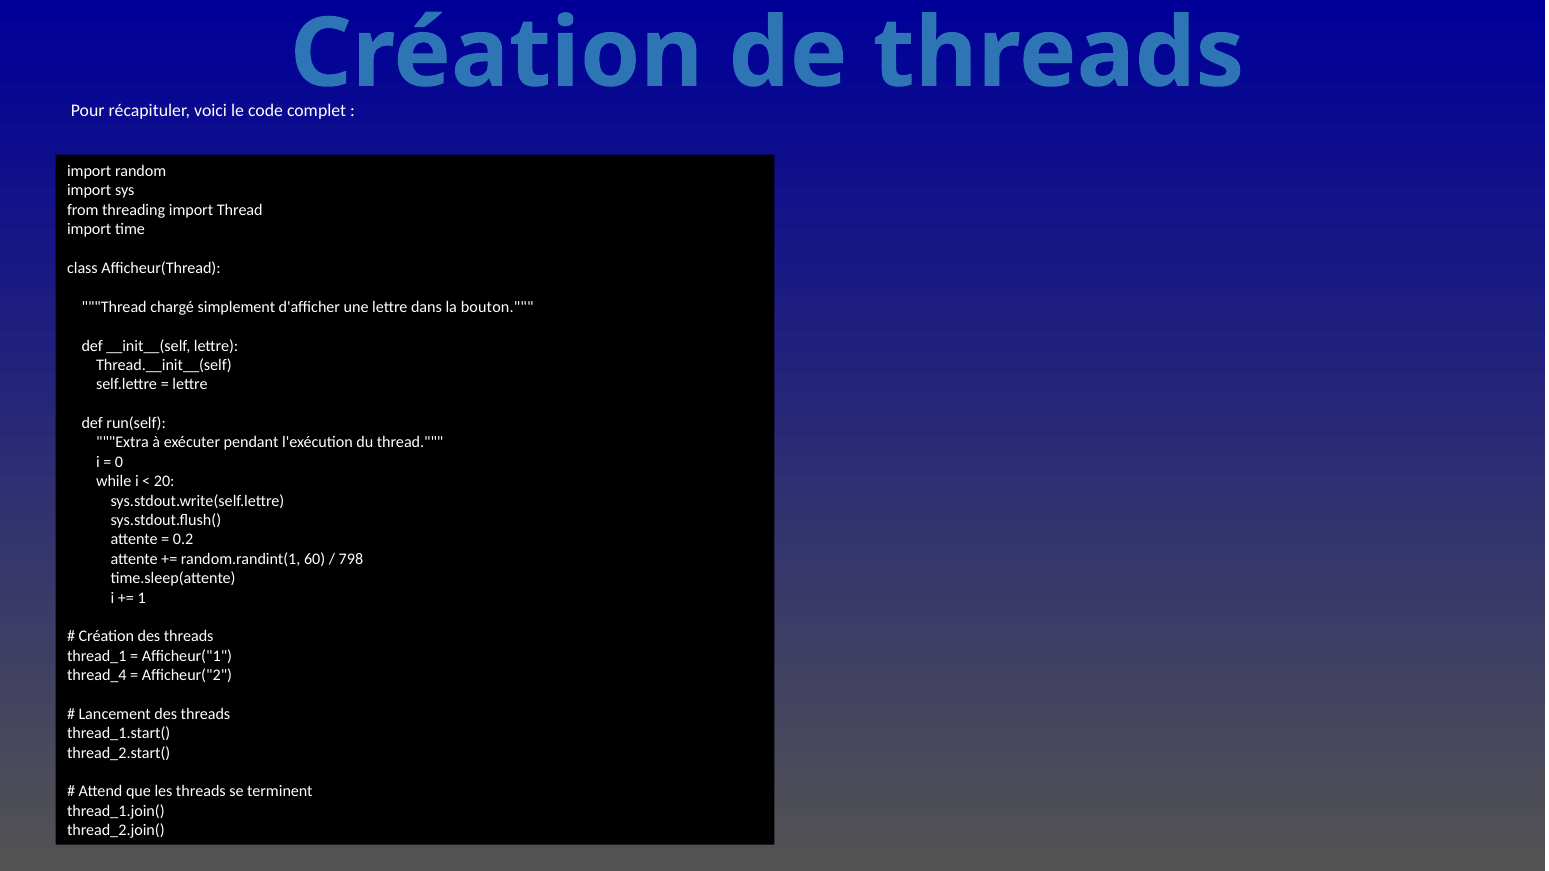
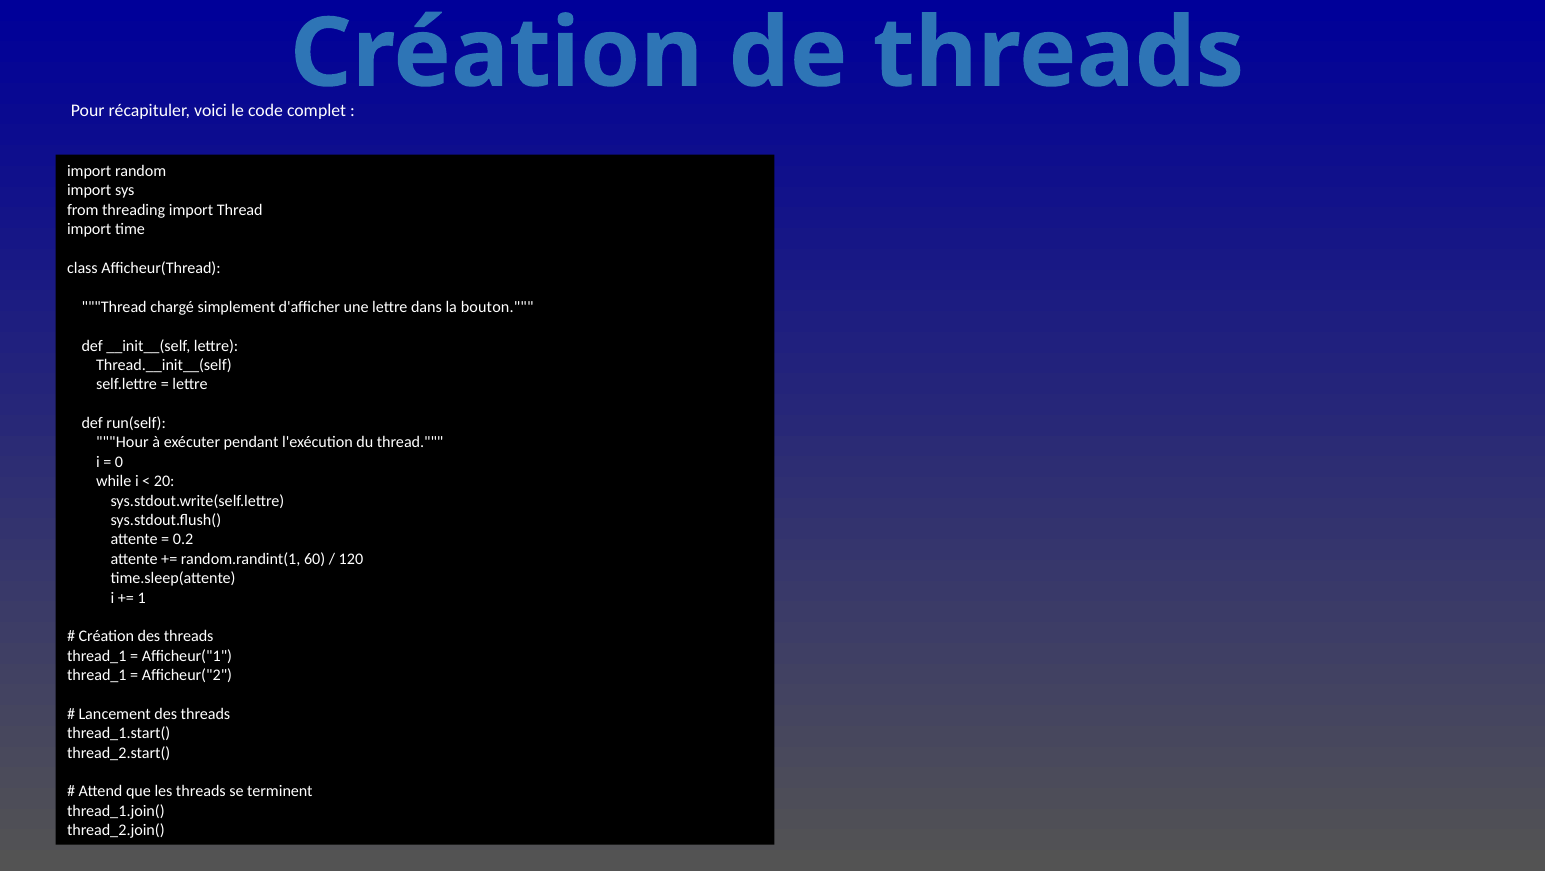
Extra: Extra -> Hour
798: 798 -> 120
thread_4 at (97, 676): thread_4 -> thread_1
